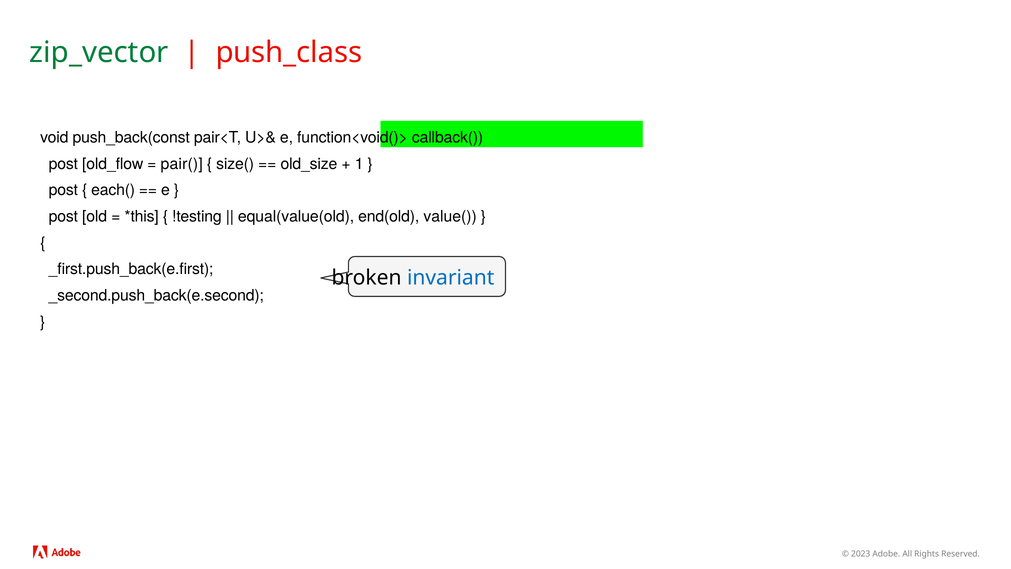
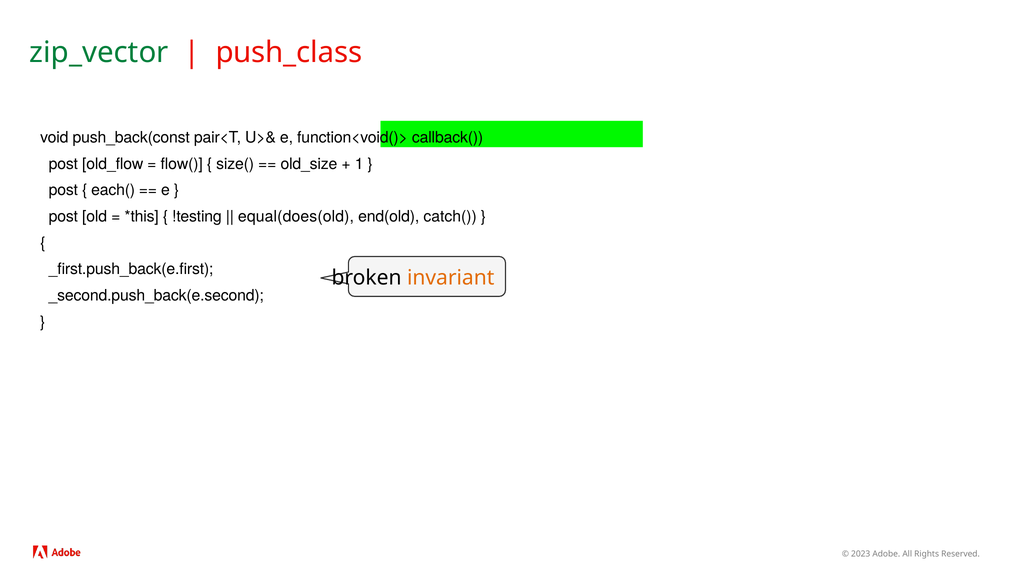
pair(: pair( -> flow(
equal(value(old: equal(value(old -> equal(does(old
value(: value( -> catch(
invariant colour: blue -> orange
